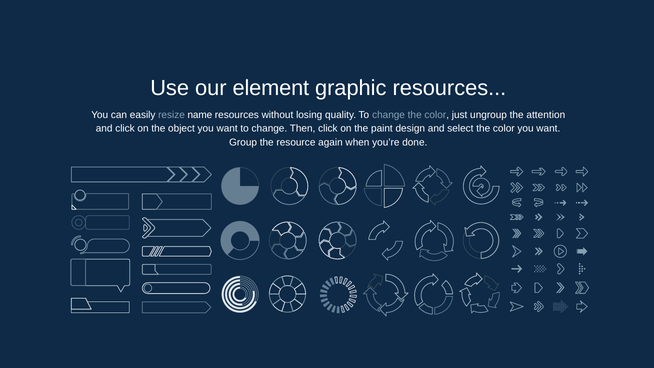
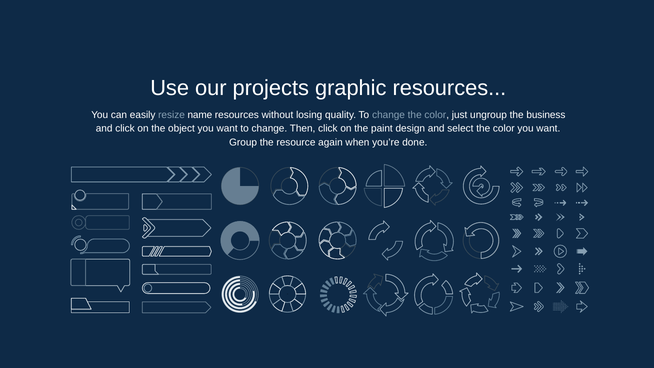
element: element -> projects
attention: attention -> business
